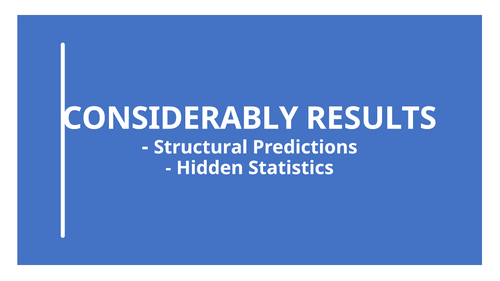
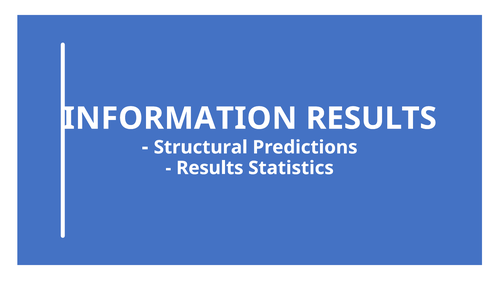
CONSIDERABLY: CONSIDERABLY -> INFORMATION
Hidden at (210, 168): Hidden -> Results
